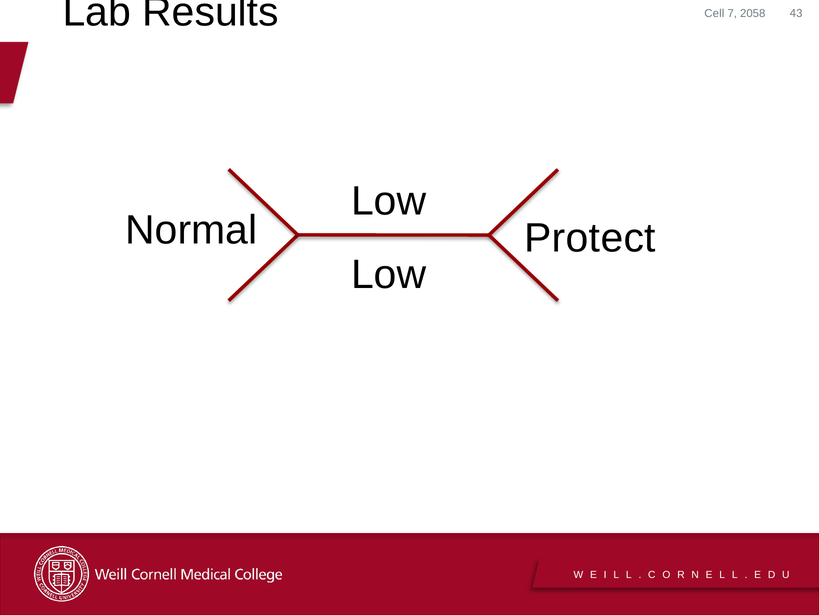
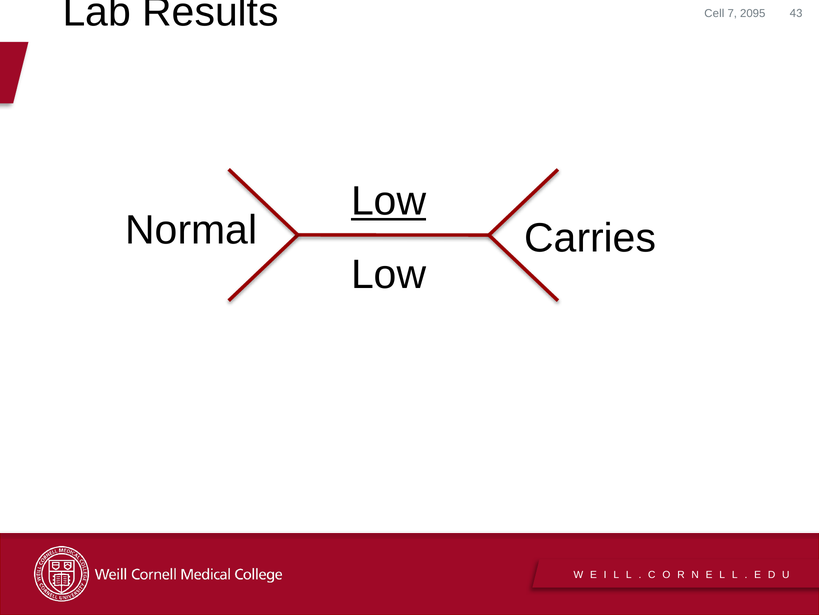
2058: 2058 -> 2095
Low at (389, 201) underline: none -> present
Protect: Protect -> Carries
